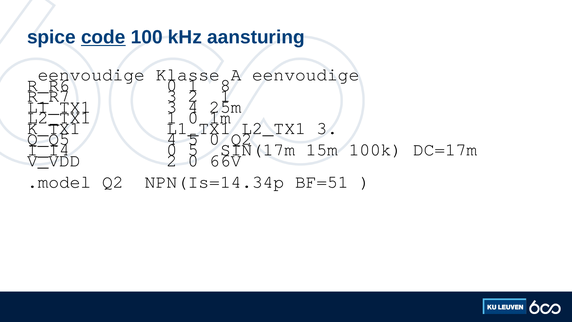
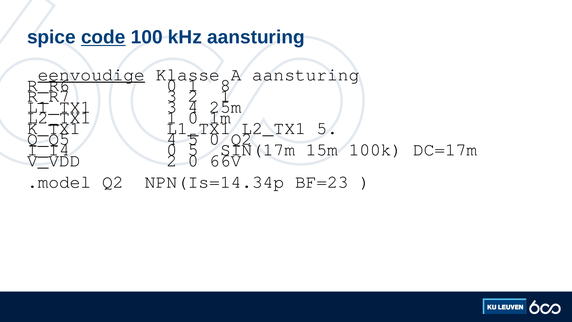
eenvoudige at (91, 75) underline: none -> present
A eenvoudige: eenvoudige -> aansturing
L2_TX1 3: 3 -> 5
BF=51: BF=51 -> BF=23
